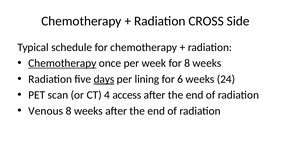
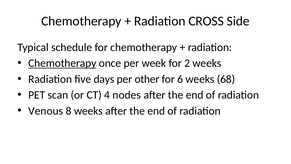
for 8: 8 -> 2
days underline: present -> none
lining: lining -> other
24: 24 -> 68
access: access -> nodes
